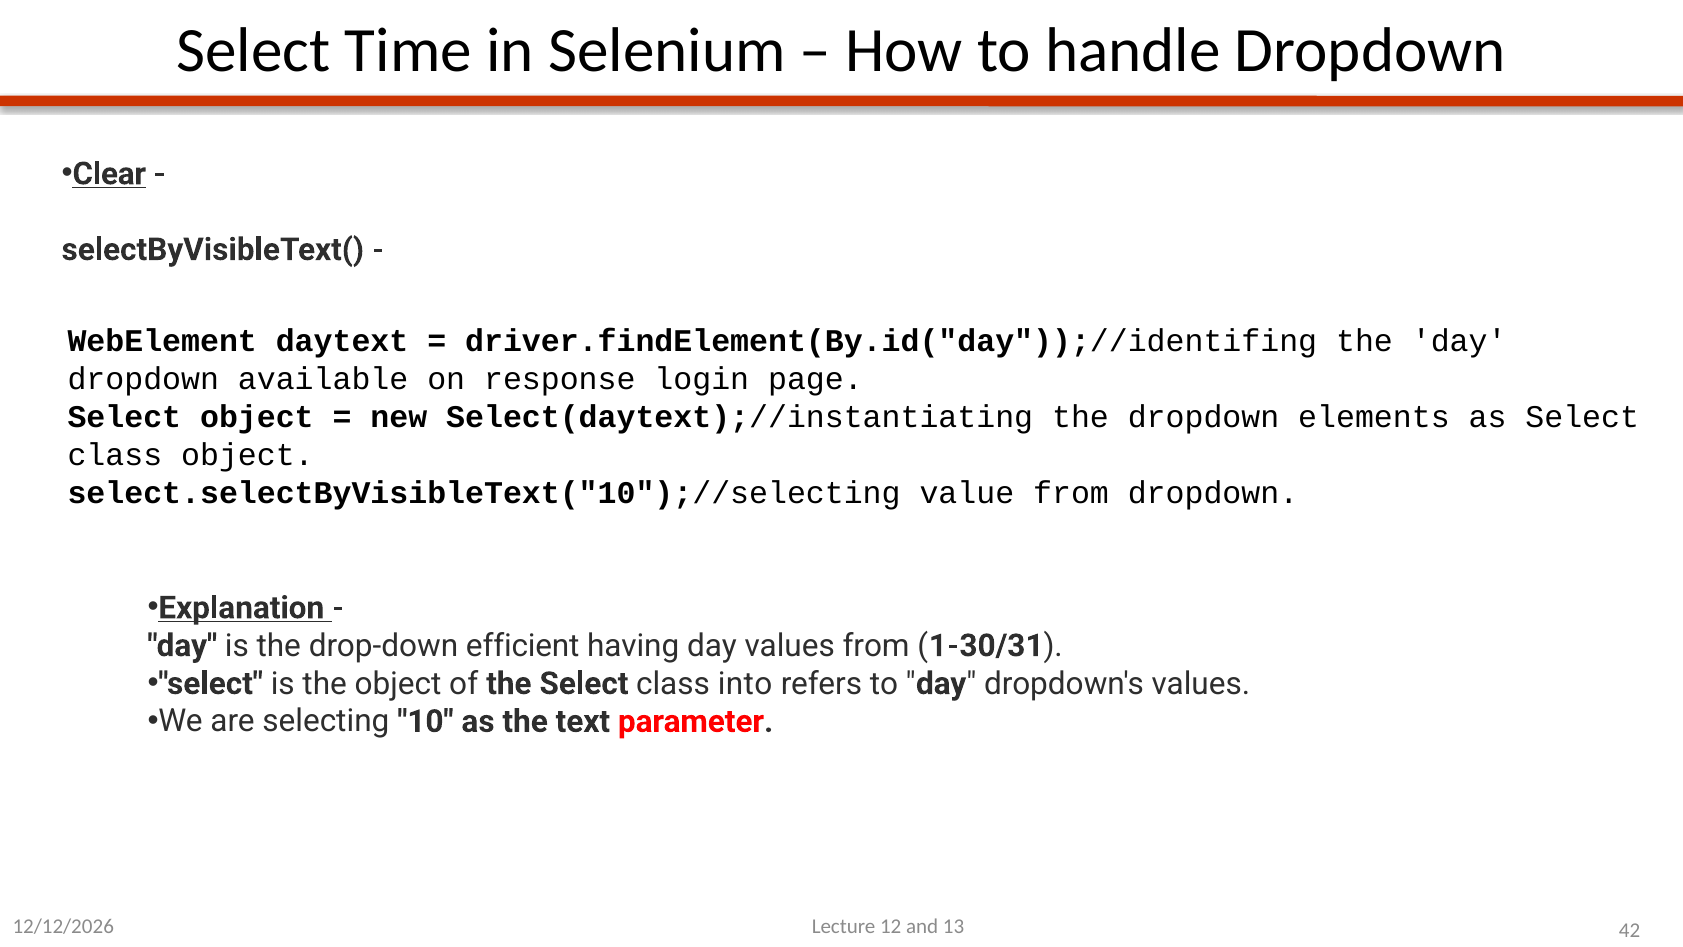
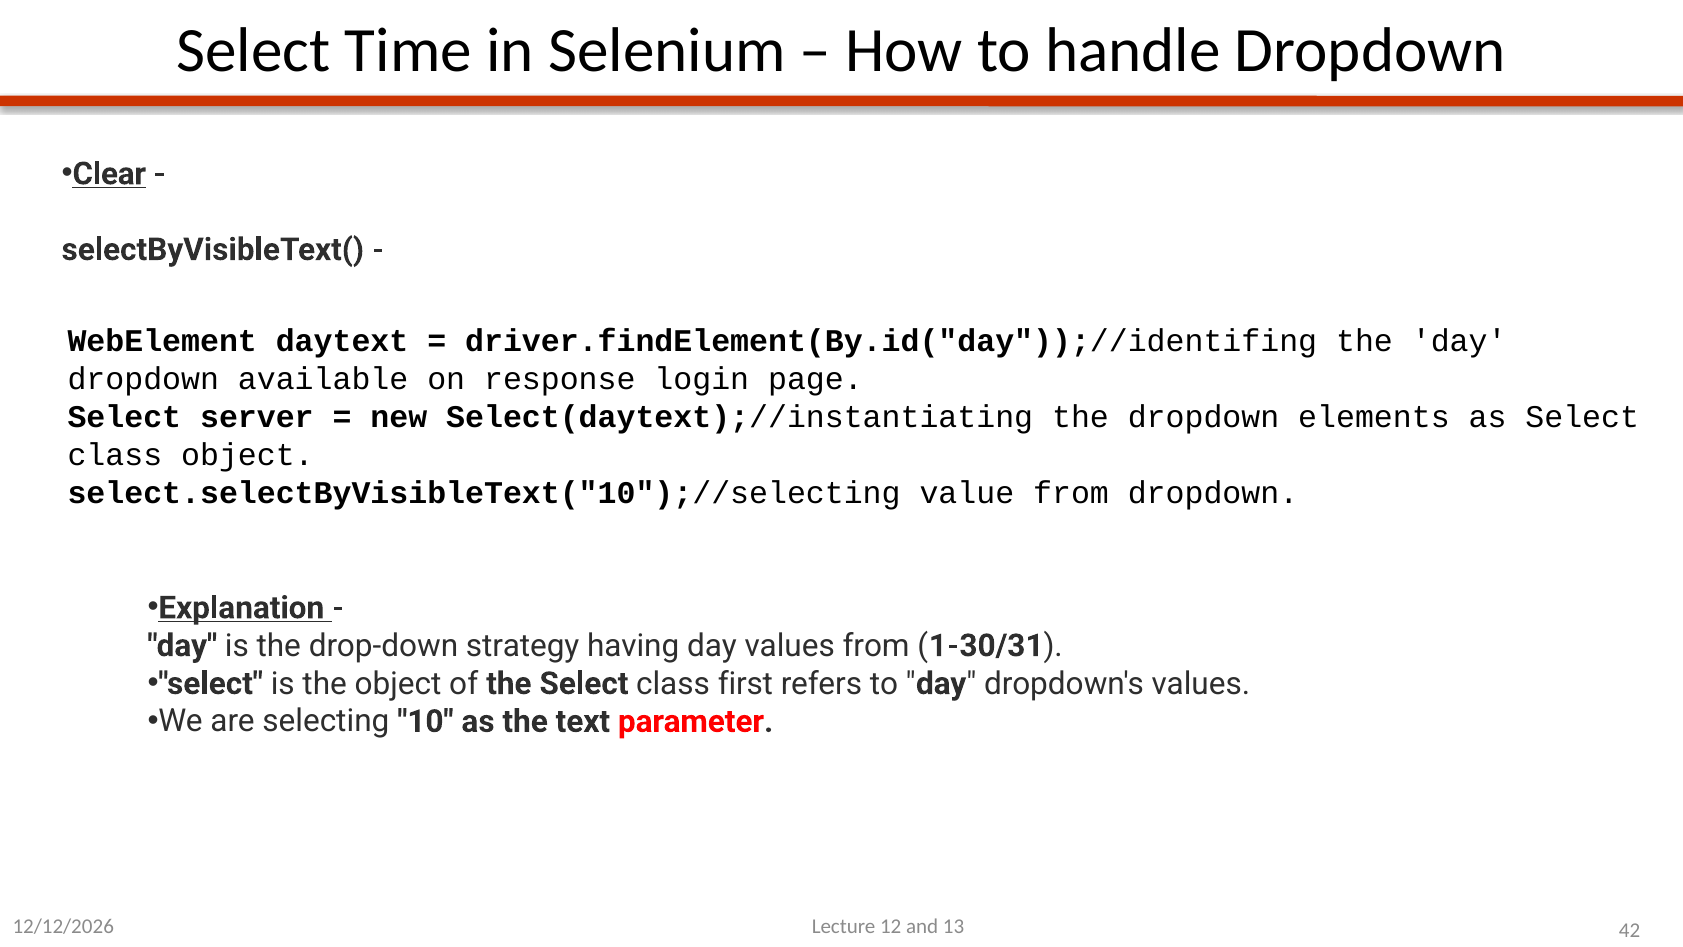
Select object: object -> server
efficient: efficient -> strategy
into: into -> first
